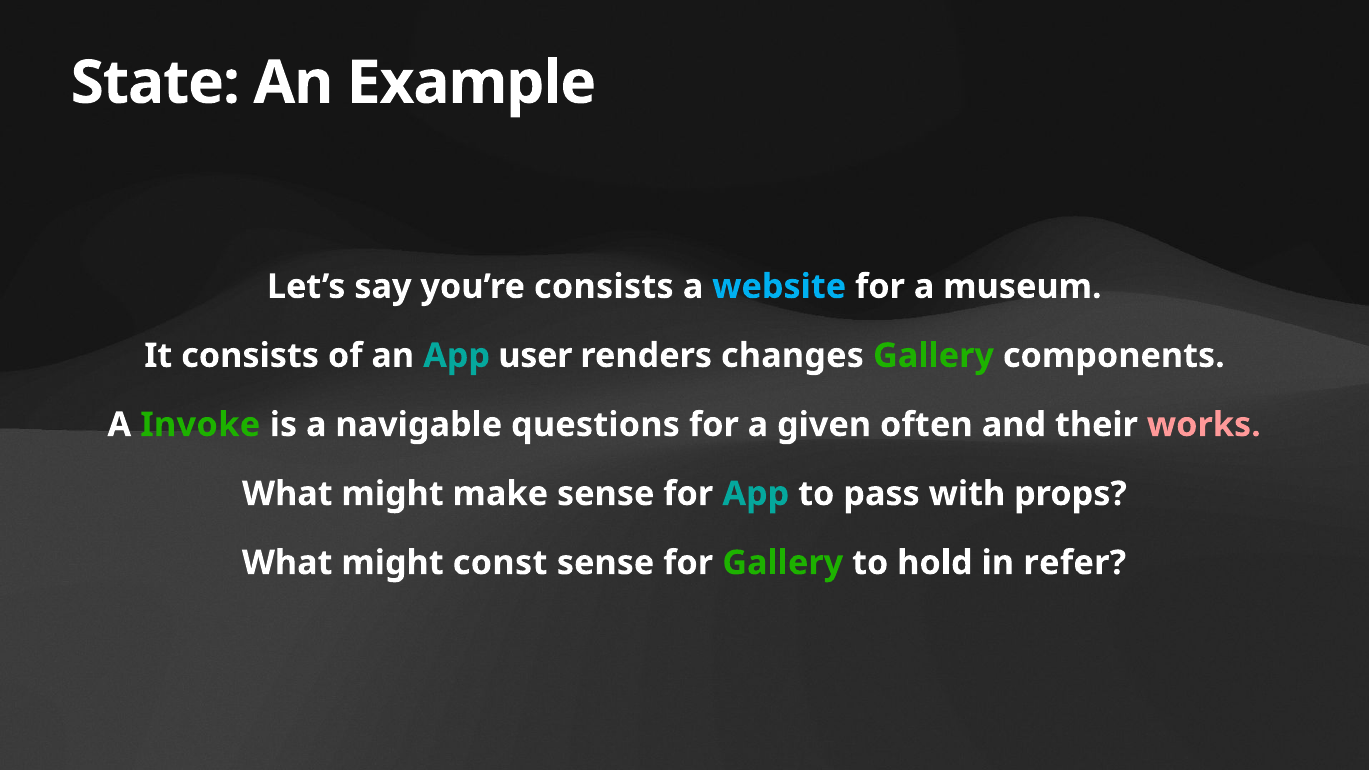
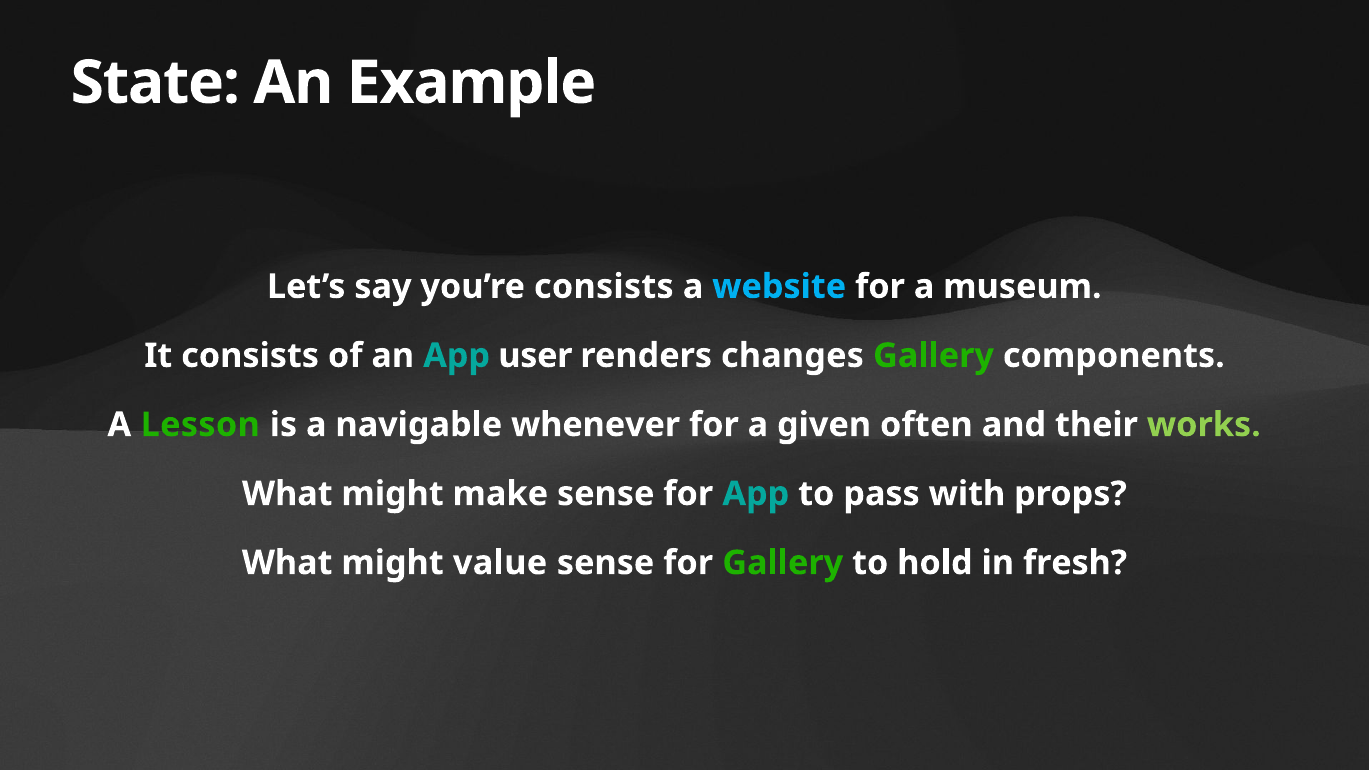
Invoke: Invoke -> Lesson
questions: questions -> whenever
works colour: pink -> light green
const: const -> value
refer: refer -> fresh
